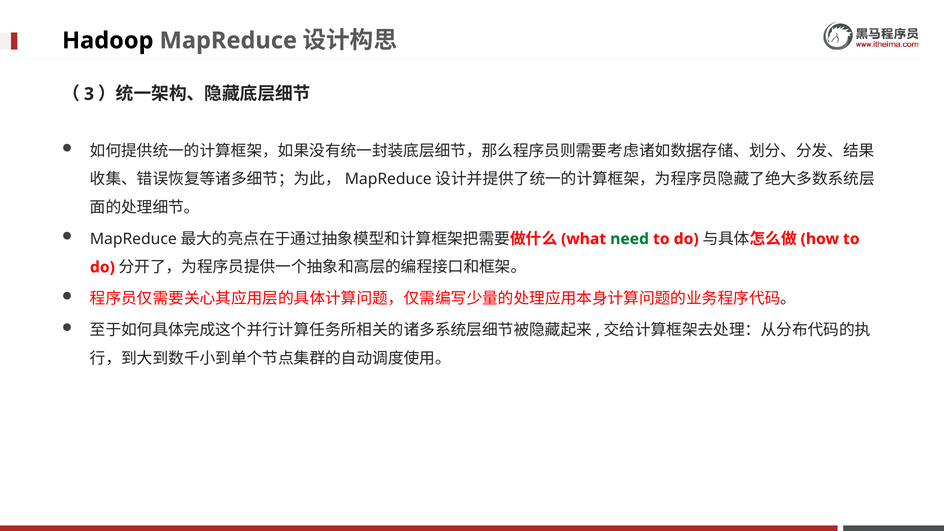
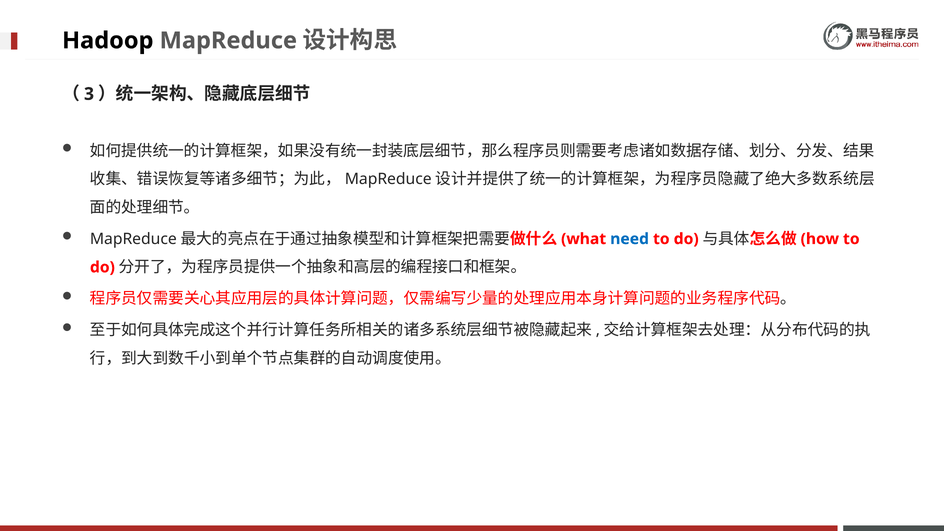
need colour: green -> blue
